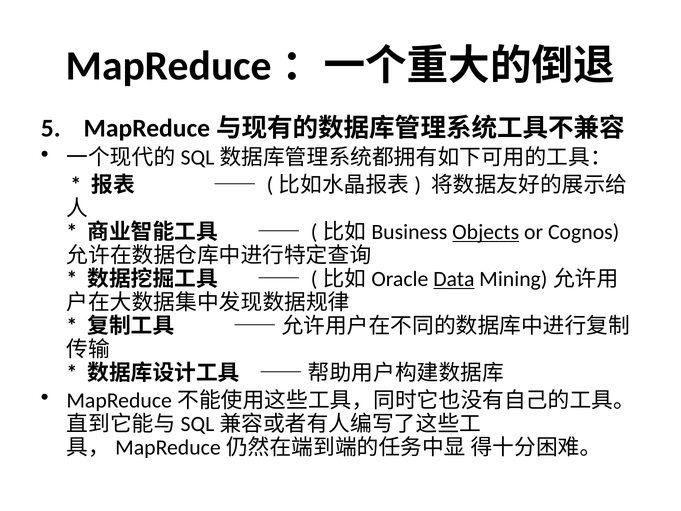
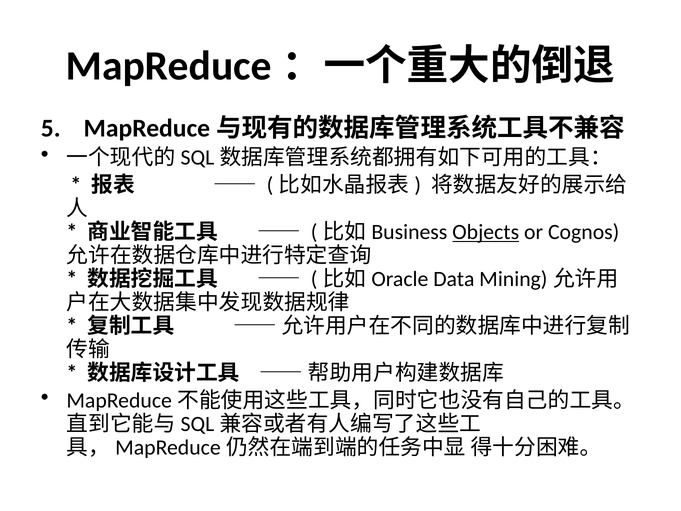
Data underline: present -> none
